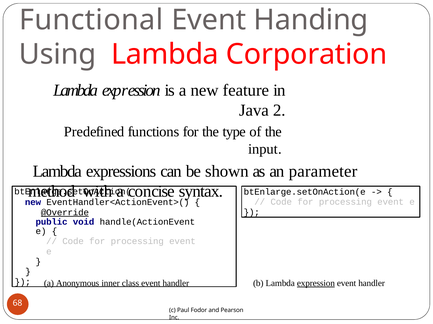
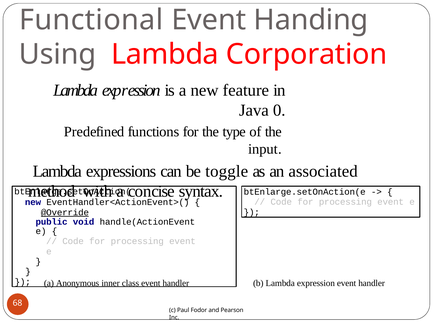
2: 2 -> 0
shown: shown -> toggle
parameter: parameter -> associated
expression at (316, 284) underline: present -> none
